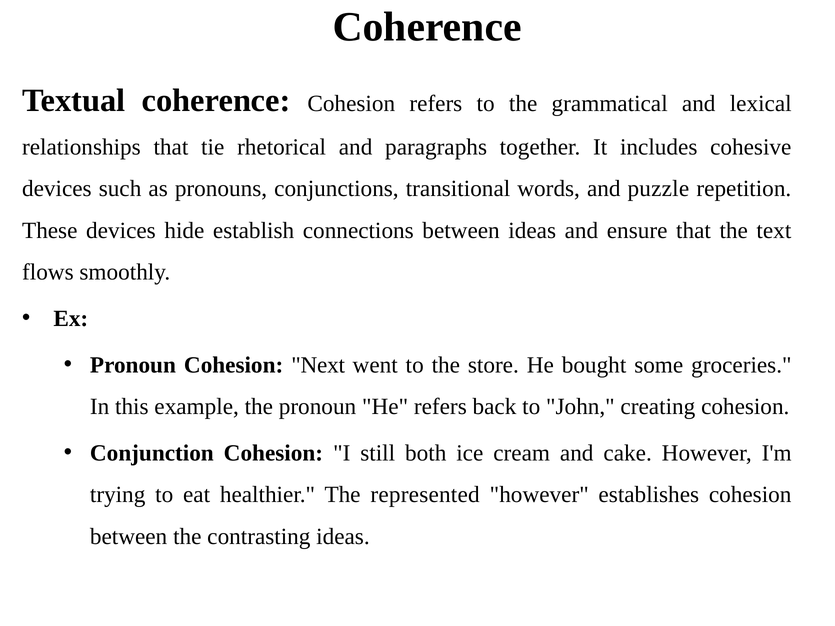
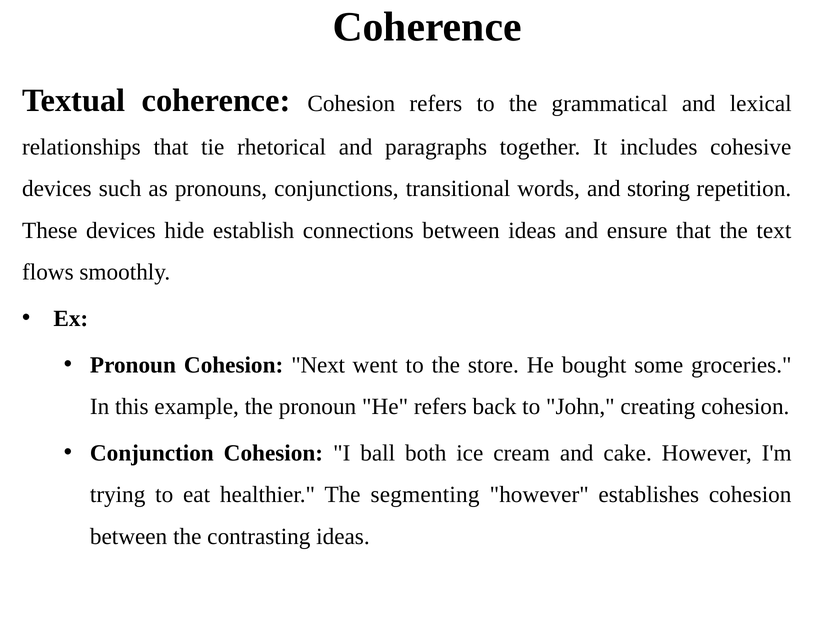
puzzle: puzzle -> storing
still: still -> ball
represented: represented -> segmenting
